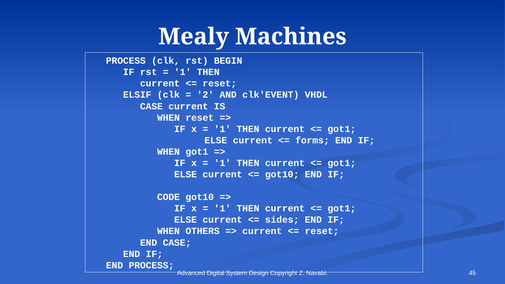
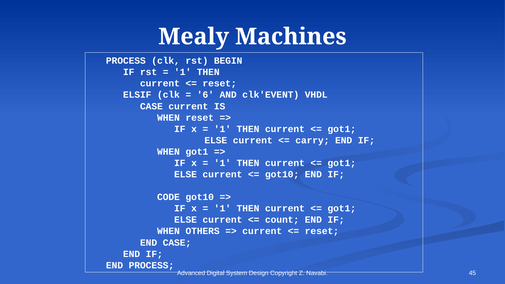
2: 2 -> 6
forms: forms -> carry
sides: sides -> count
